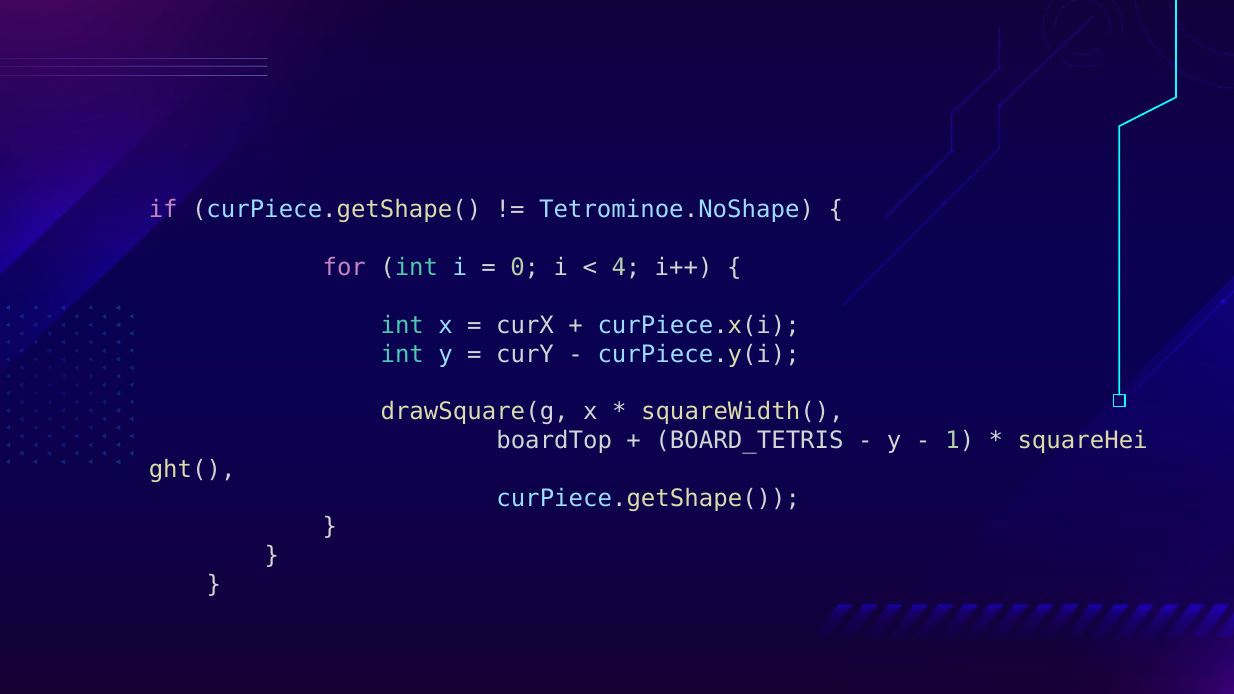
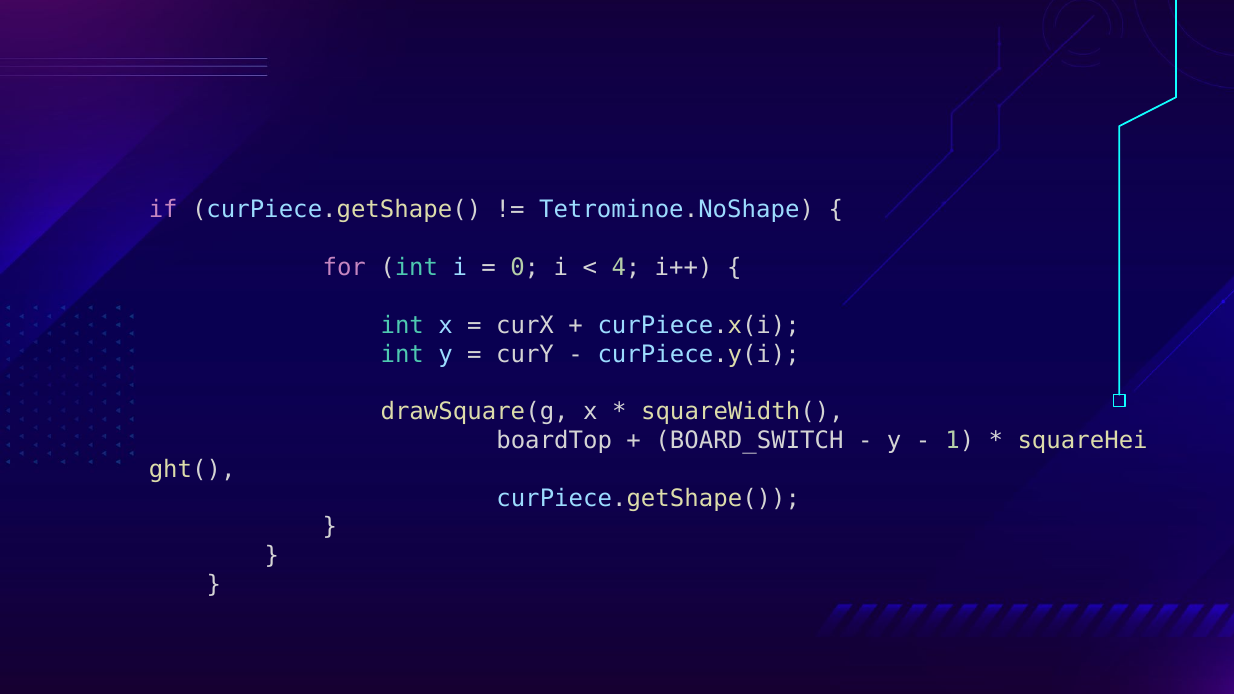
BOARD_TETRIS: BOARD_TETRIS -> BOARD_SWITCH
